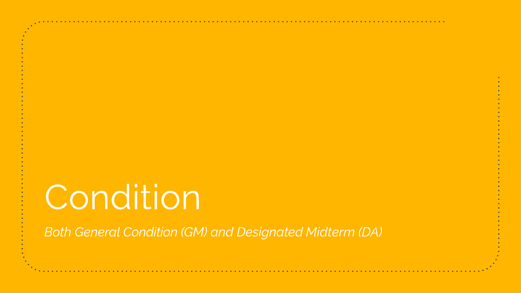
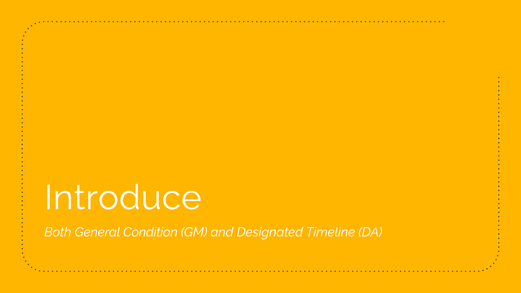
Condition at (123, 198): Condition -> Introduce
Midterm: Midterm -> Timeline
